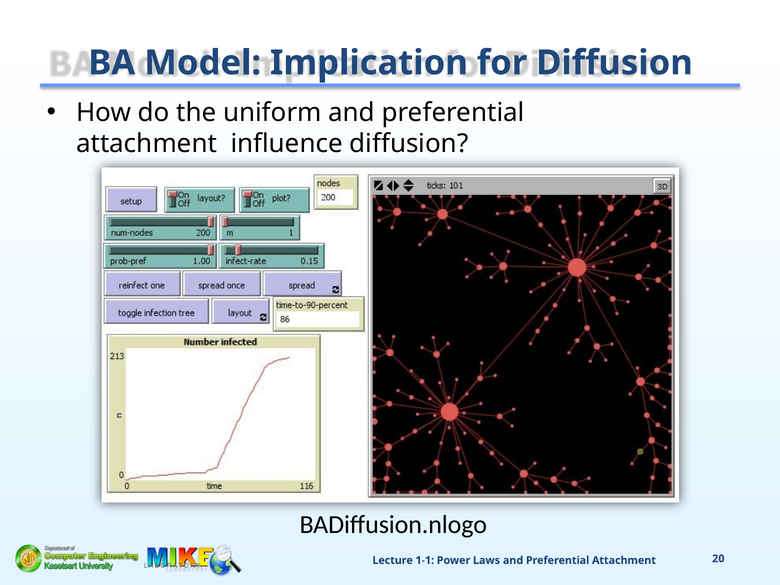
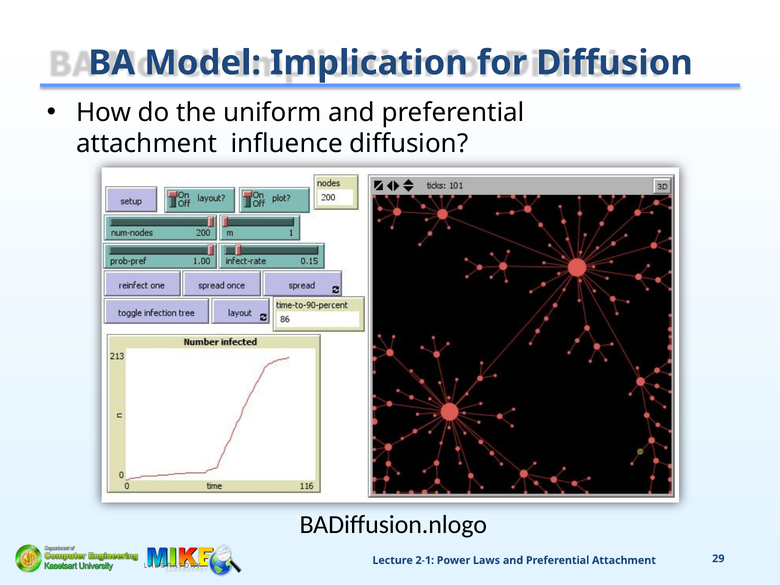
1-1: 1-1 -> 2-1
20: 20 -> 29
